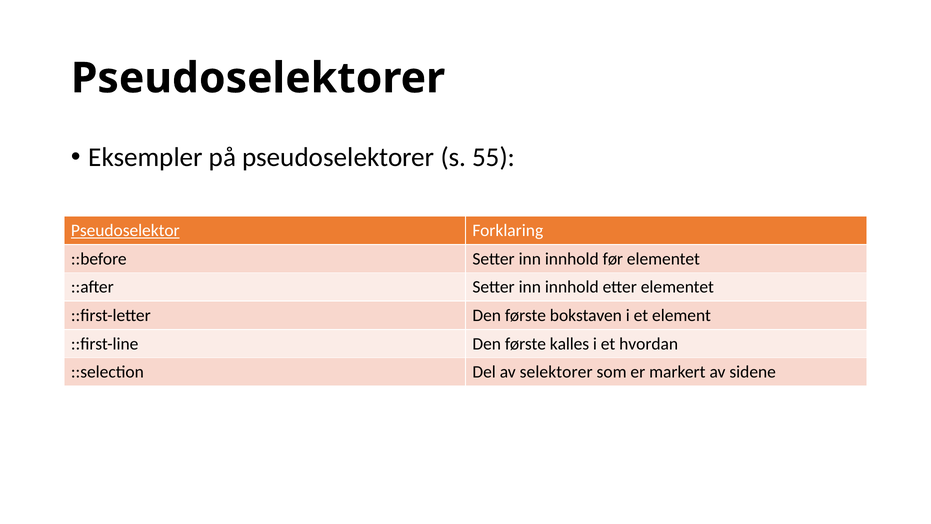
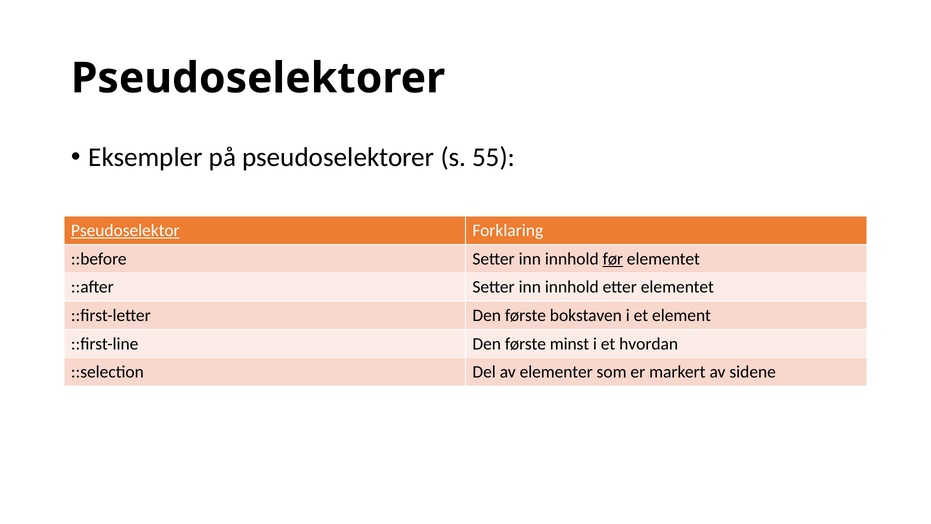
før underline: none -> present
kalles: kalles -> minst
selektorer: selektorer -> elementer
